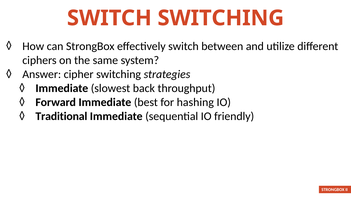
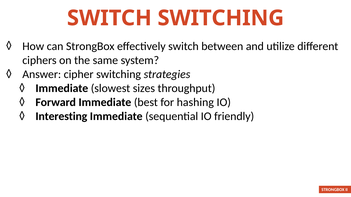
back: back -> sizes
Traditional: Traditional -> Interesting
